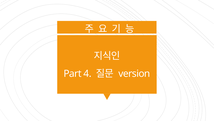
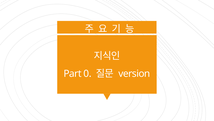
4: 4 -> 0
